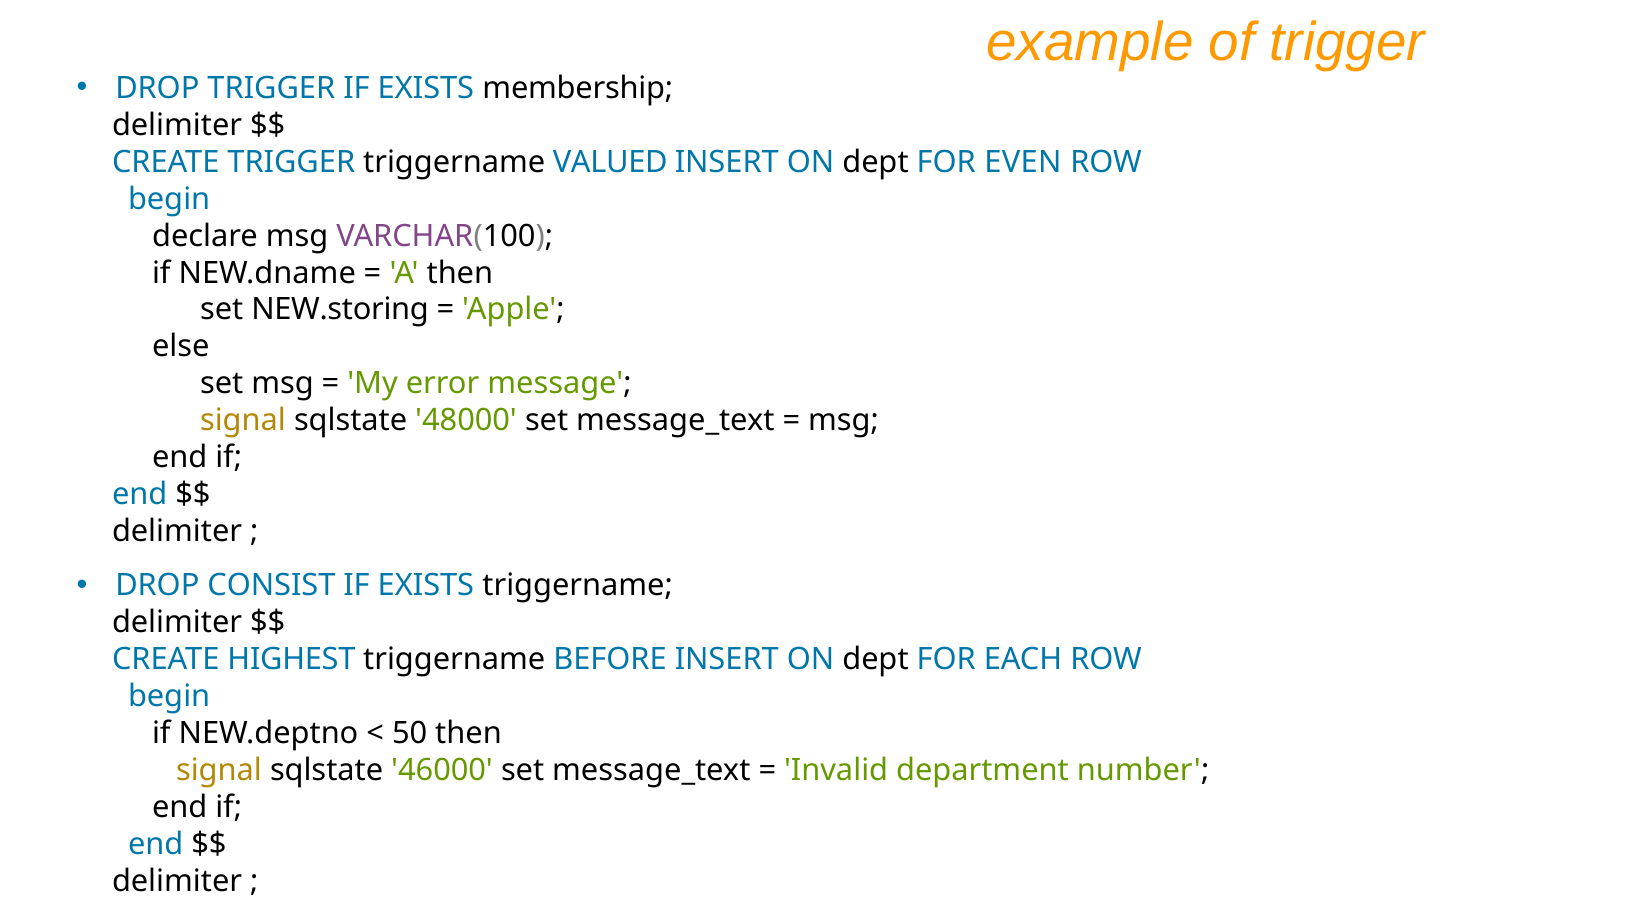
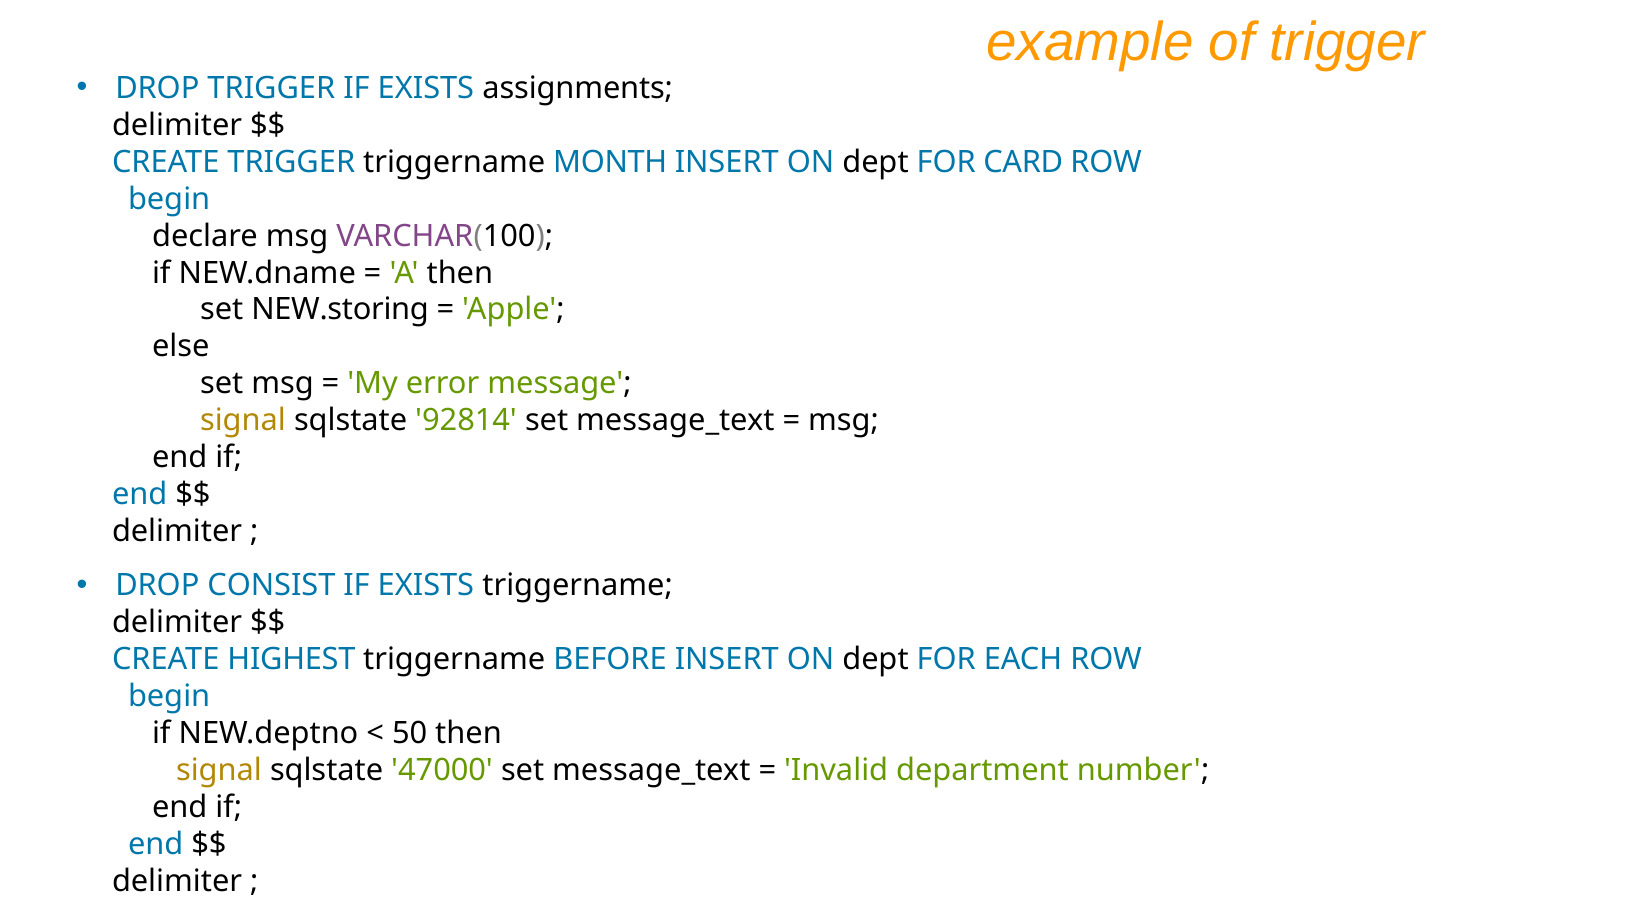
membership: membership -> assignments
VALUED: VALUED -> MONTH
EVEN: EVEN -> CARD
48000: 48000 -> 92814
46000: 46000 -> 47000
